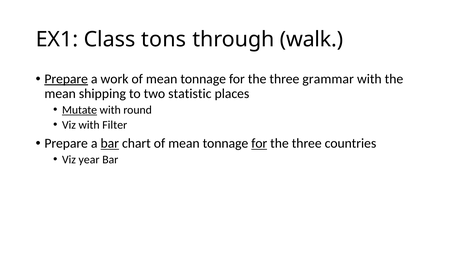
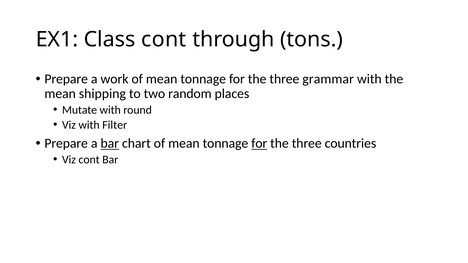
Class tons: tons -> cont
walk: walk -> tons
Prepare at (66, 79) underline: present -> none
statistic: statistic -> random
Mutate underline: present -> none
Viz year: year -> cont
